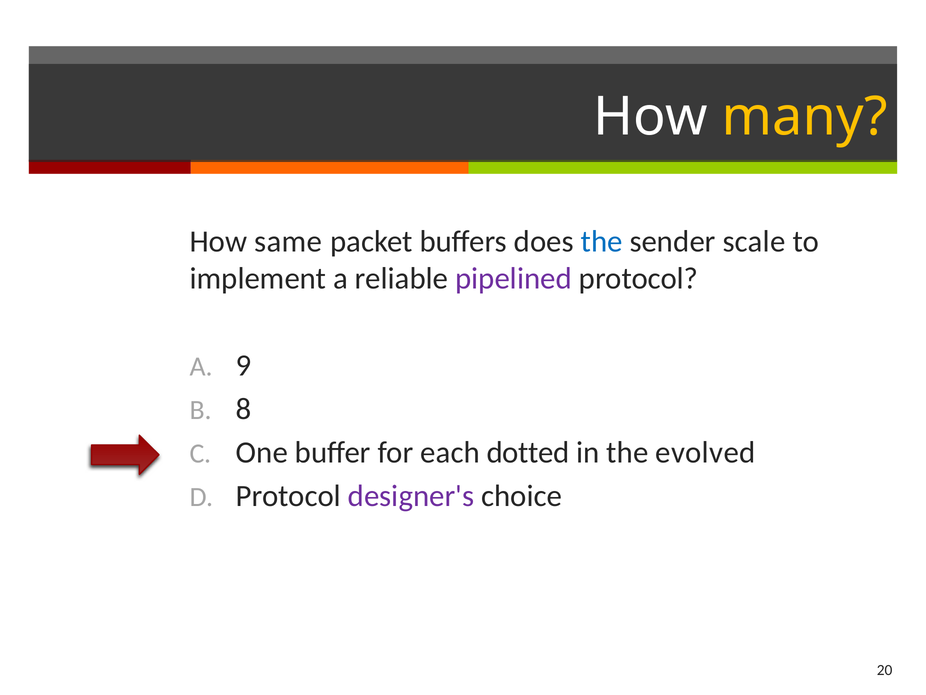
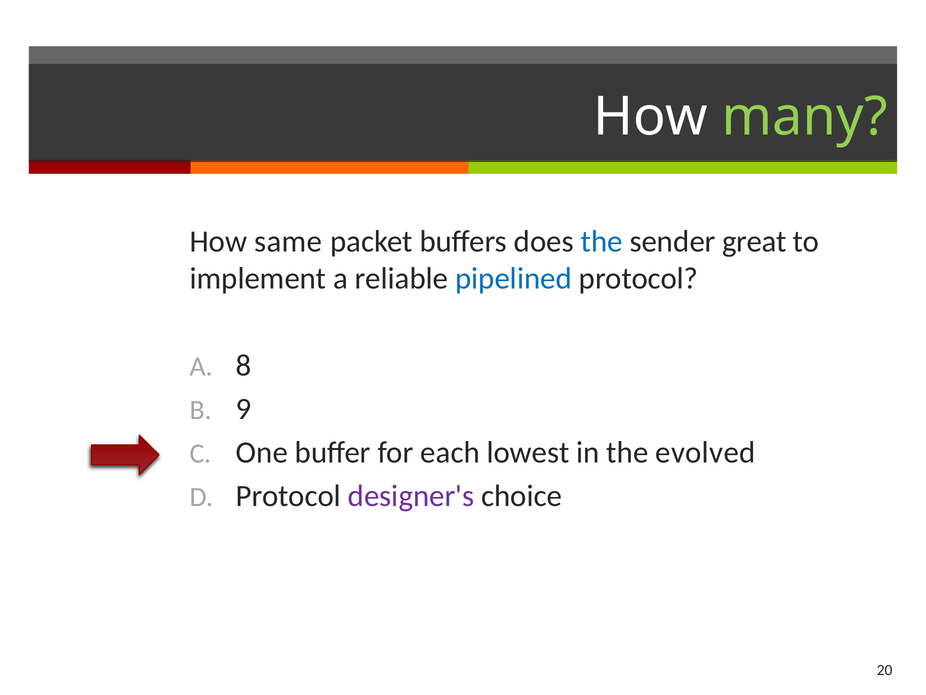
many colour: yellow -> light green
scale: scale -> great
pipelined colour: purple -> blue
9: 9 -> 8
8: 8 -> 9
dotted: dotted -> lowest
